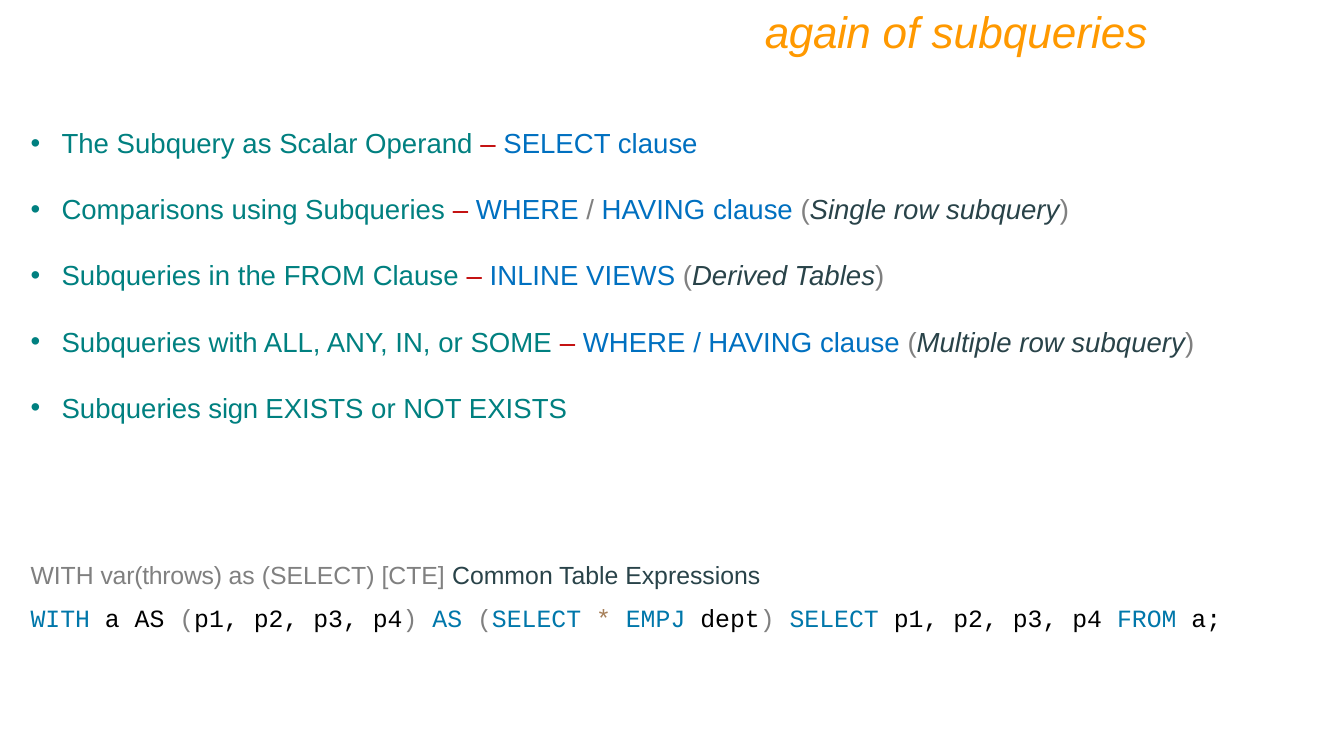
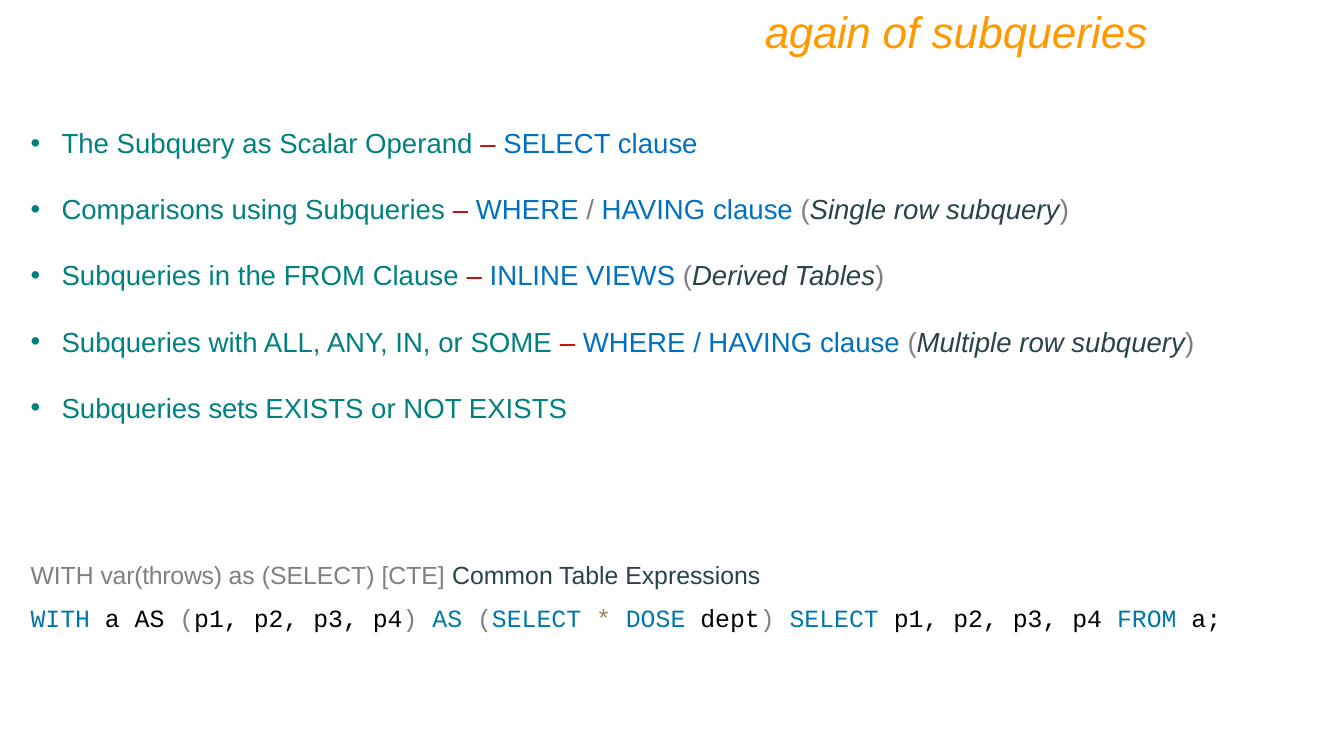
sign: sign -> sets
EMPJ: EMPJ -> DOSE
